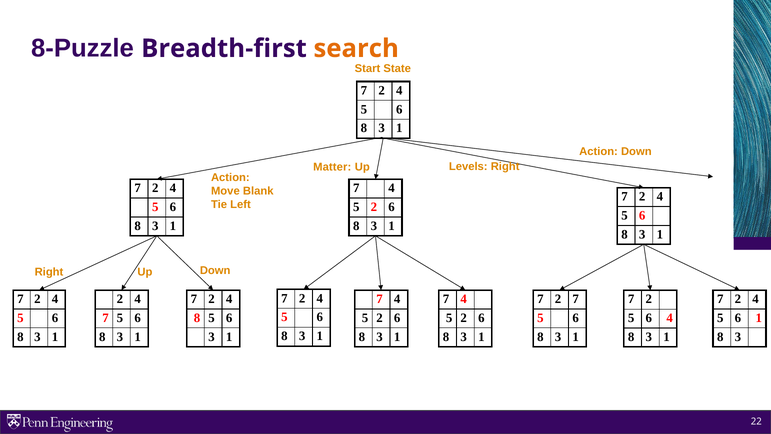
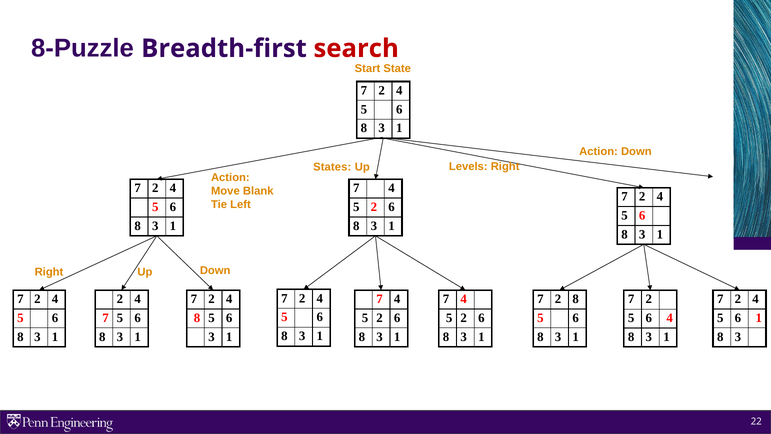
search colour: orange -> red
Matter: Matter -> States
2 7: 7 -> 8
